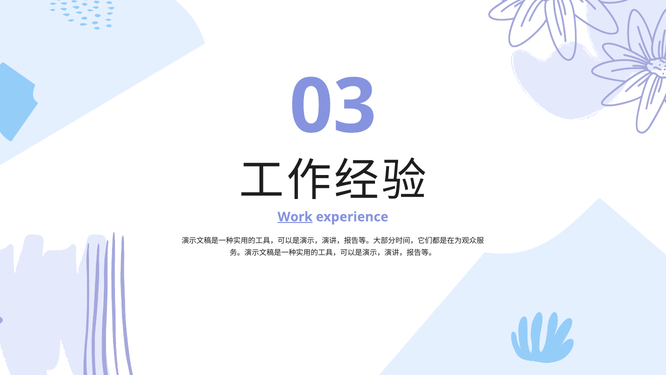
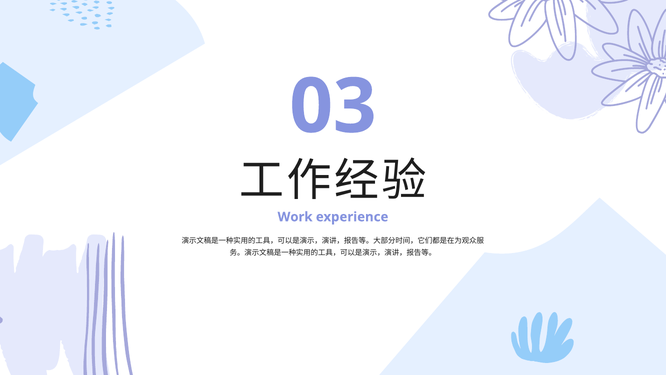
Work underline: present -> none
